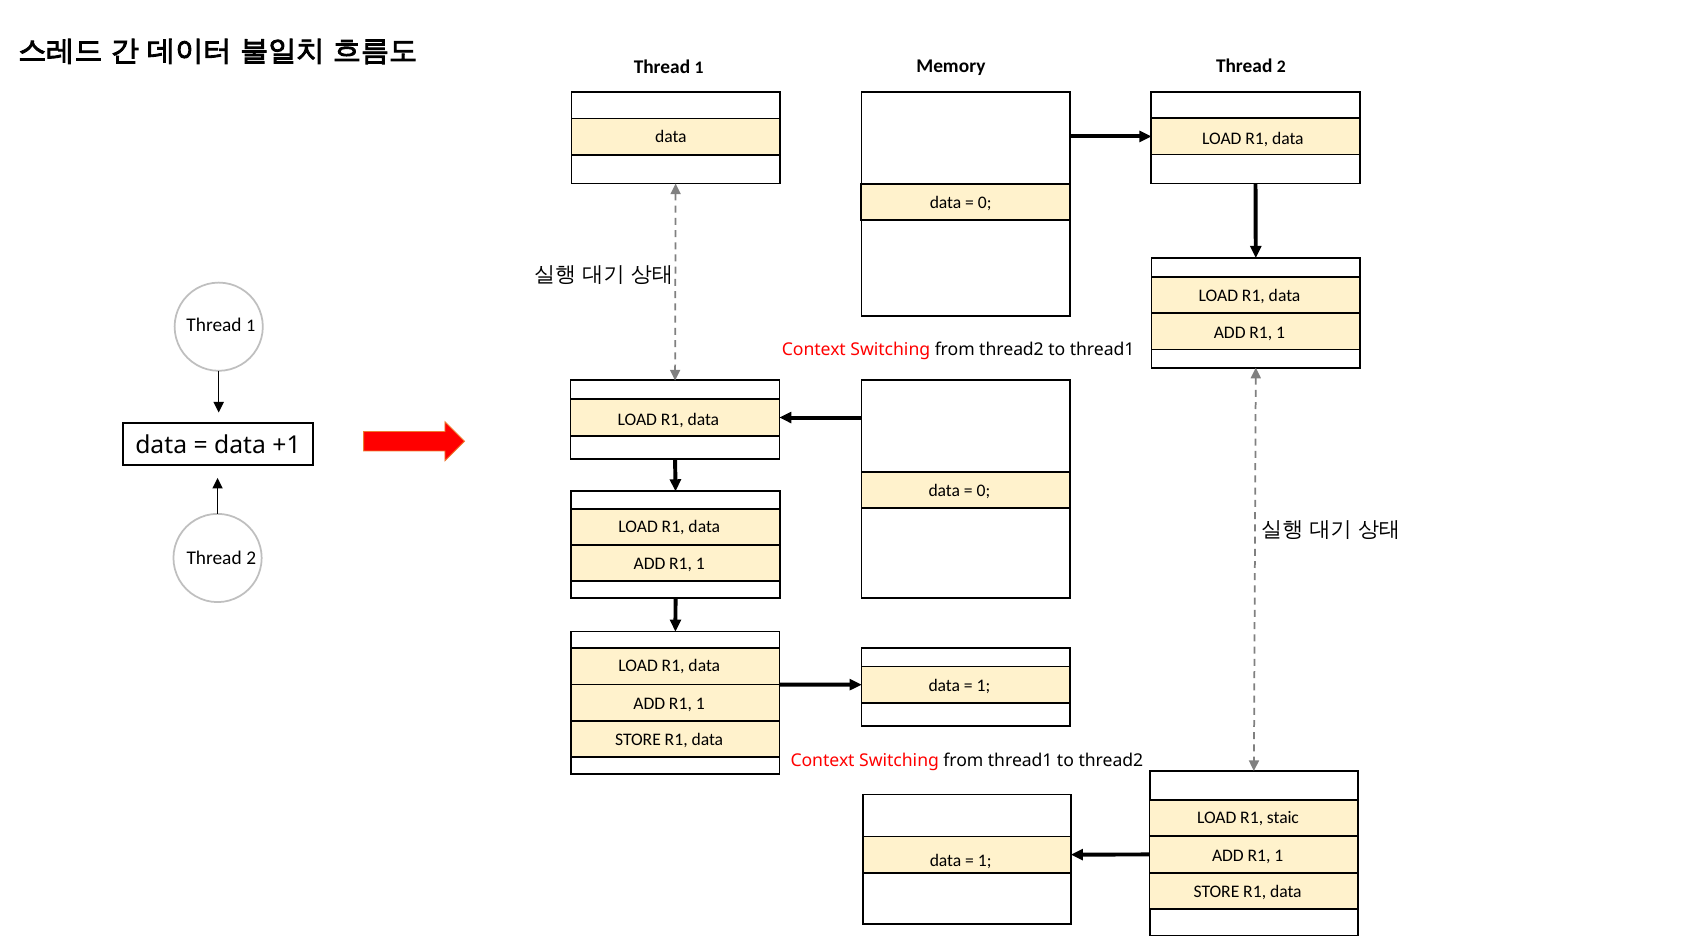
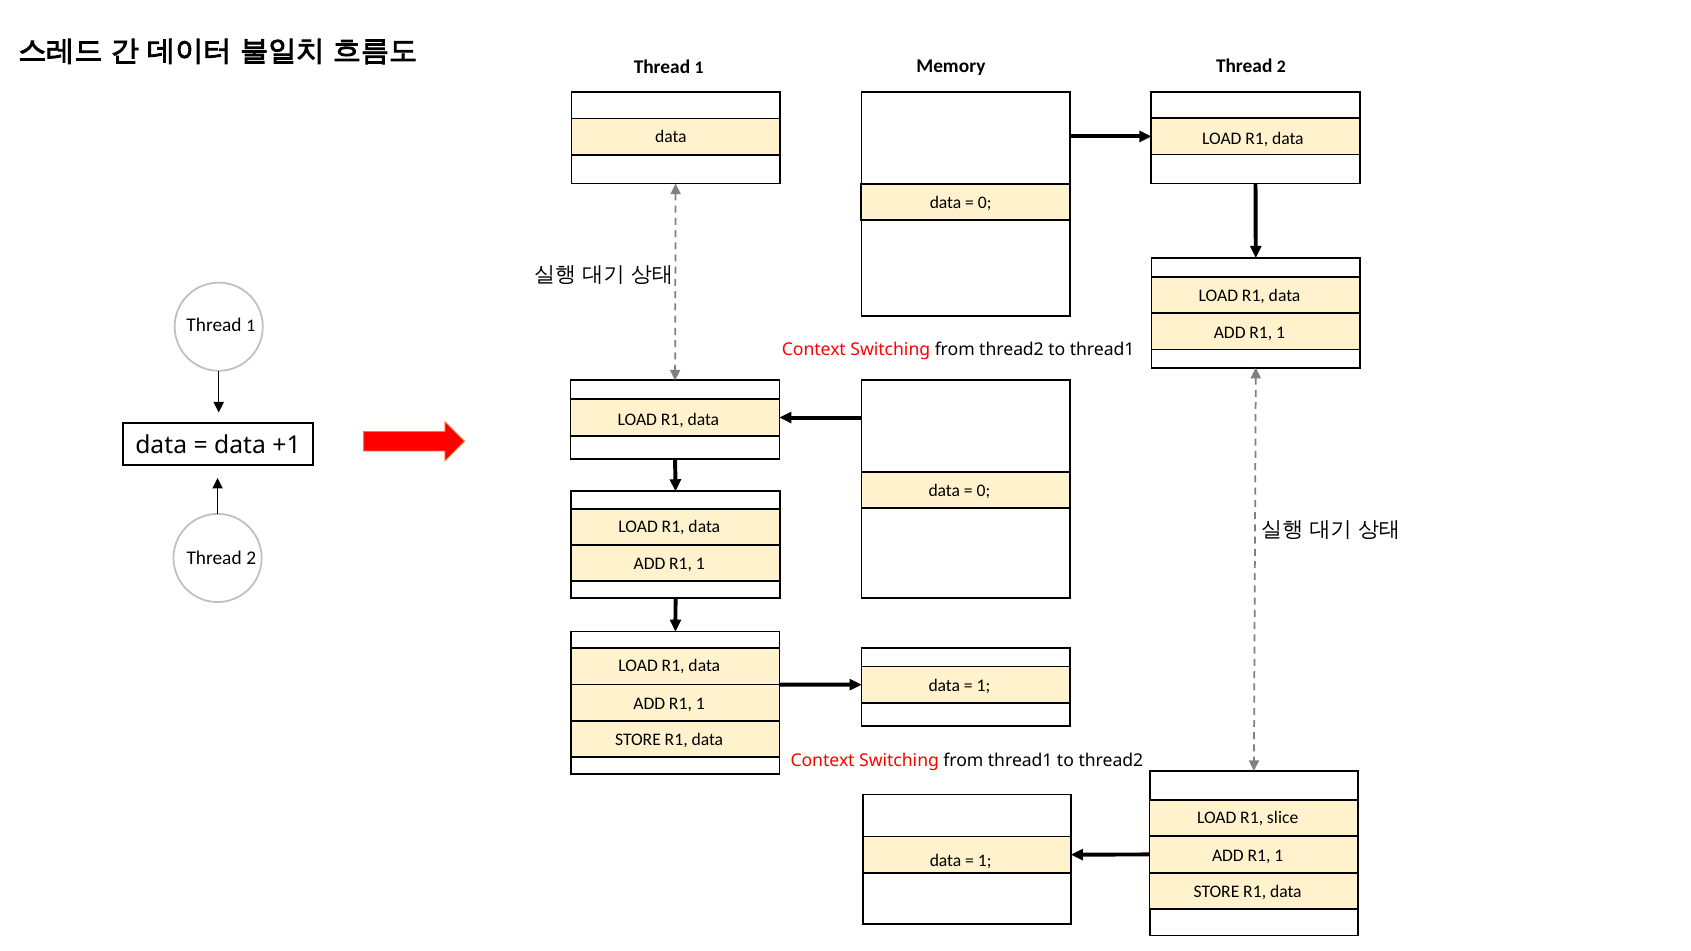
staic: staic -> slice
